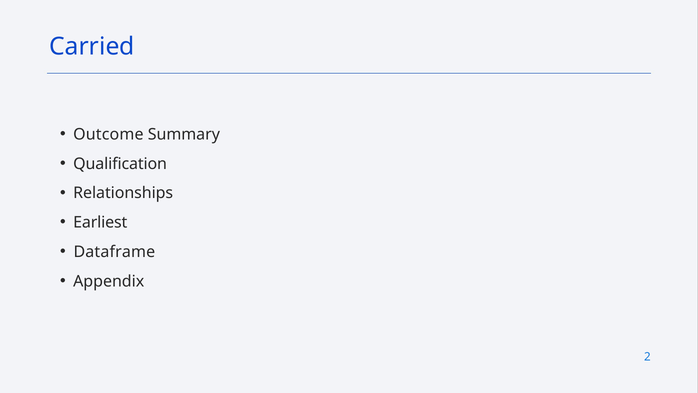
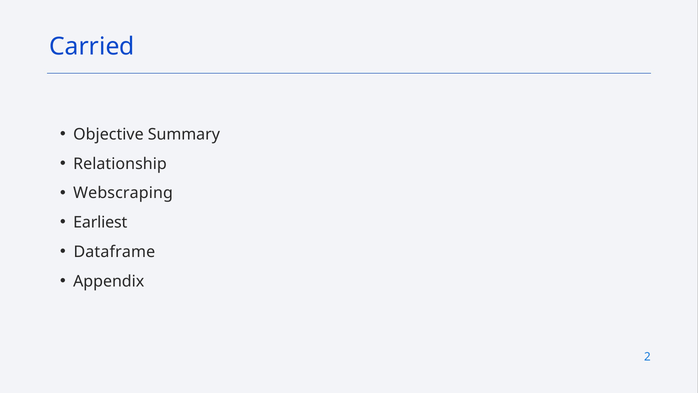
Outcome: Outcome -> Objective
Qualification: Qualification -> Relationship
Relationships: Relationships -> Webscraping
